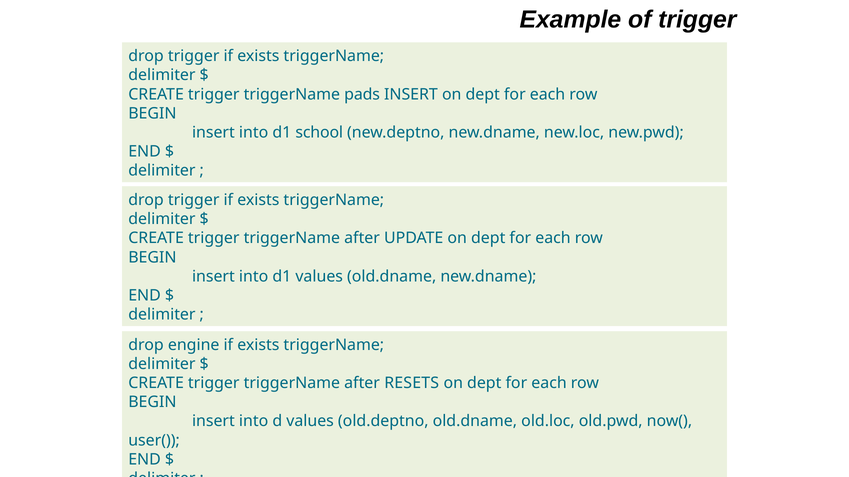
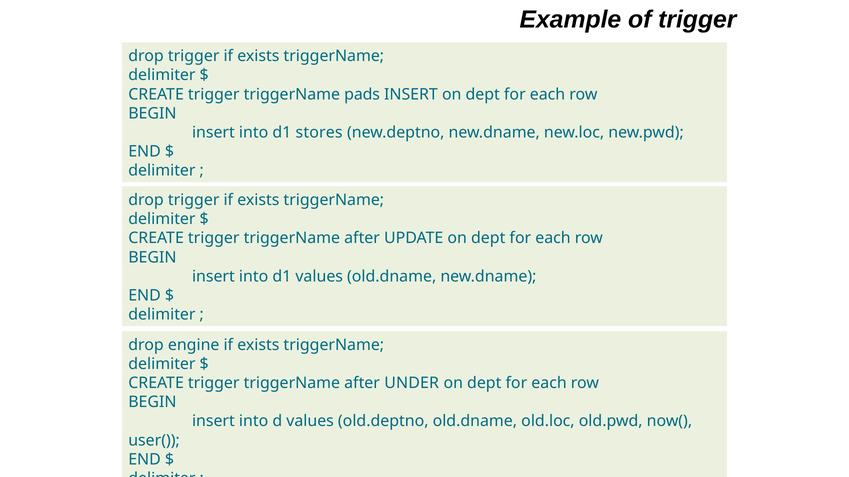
school: school -> stores
RESETS: RESETS -> UNDER
